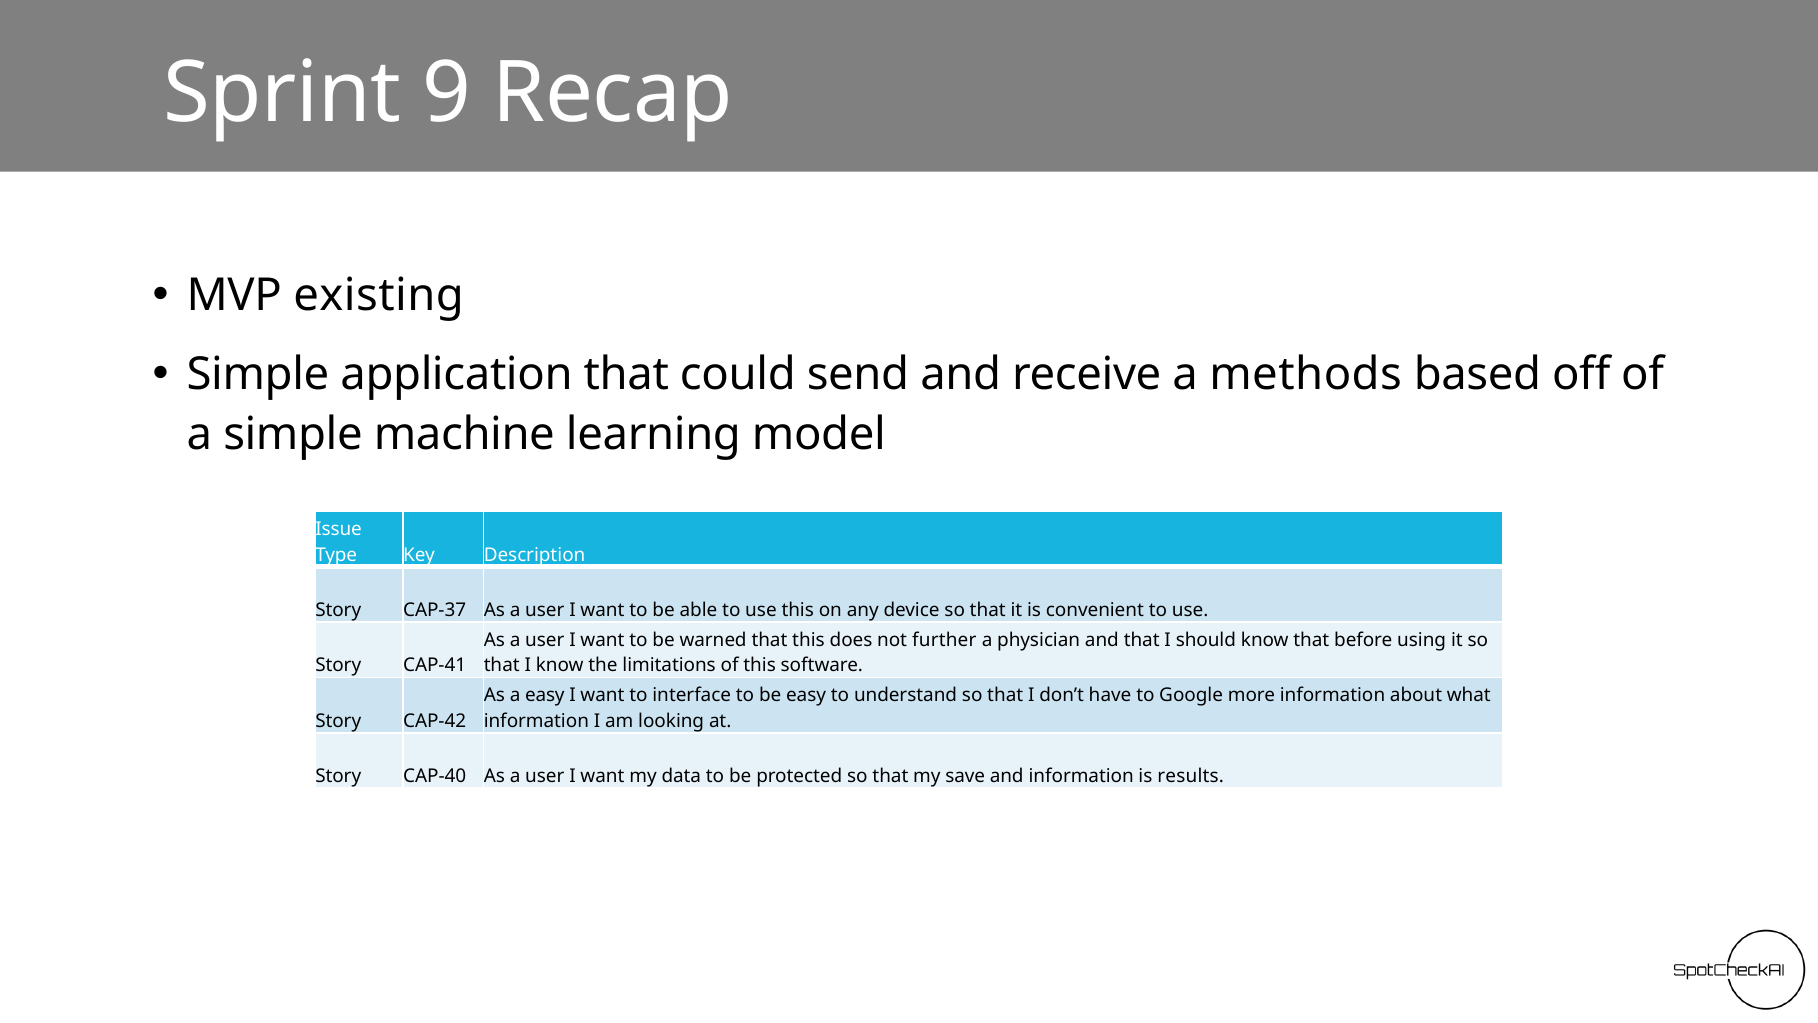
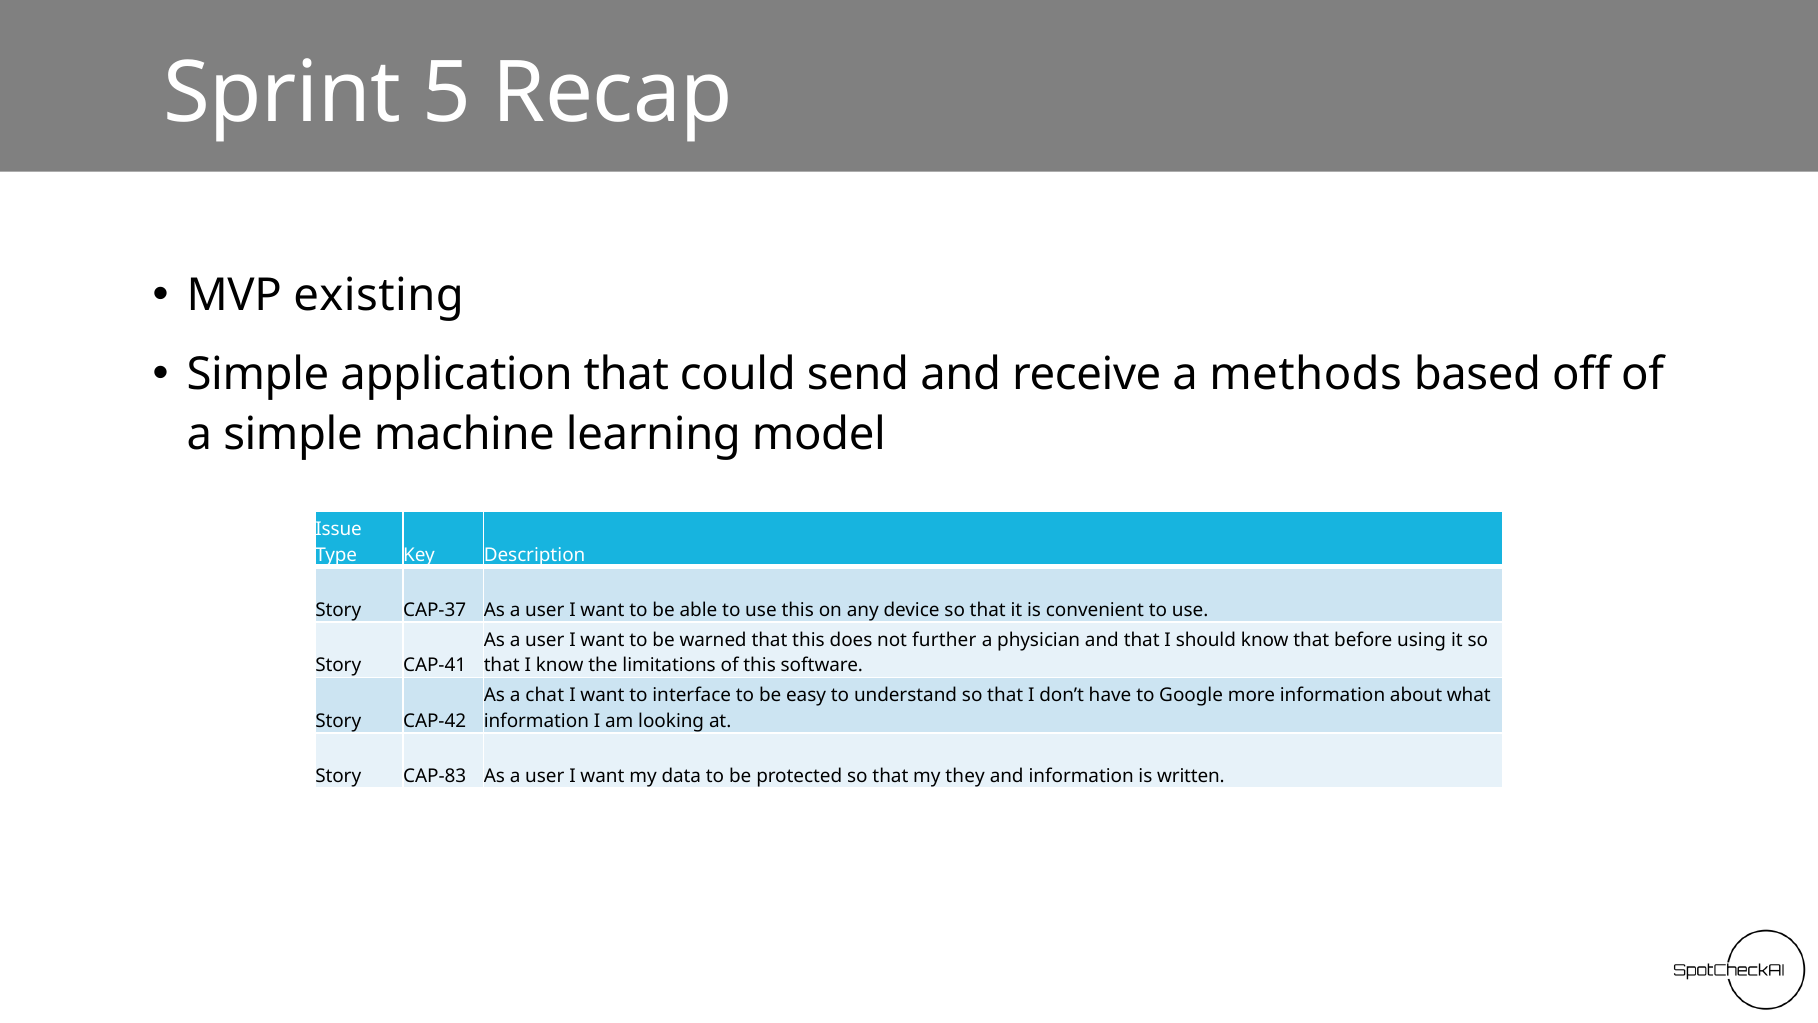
9: 9 -> 5
a easy: easy -> chat
CAP-40: CAP-40 -> CAP-83
save: save -> they
results: results -> written
